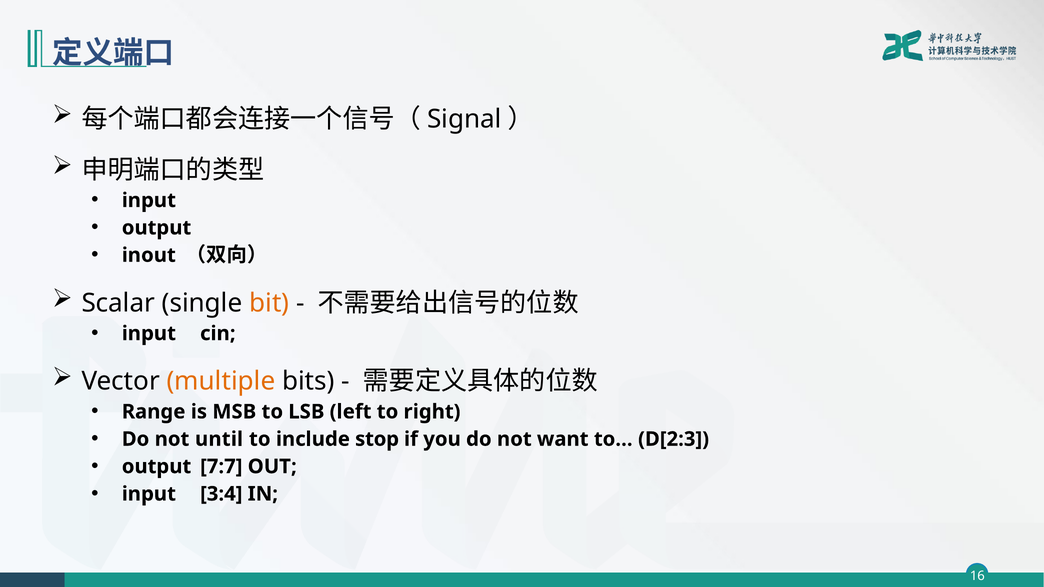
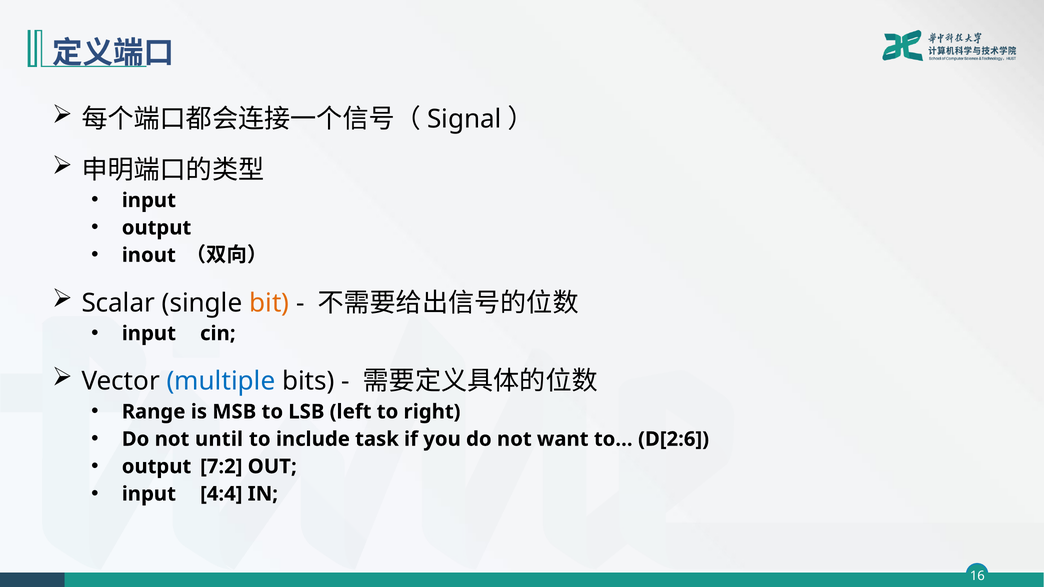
multiple colour: orange -> blue
stop: stop -> task
D[2:3: D[2:3 -> D[2:6
7:7: 7:7 -> 7:2
3:4: 3:4 -> 4:4
